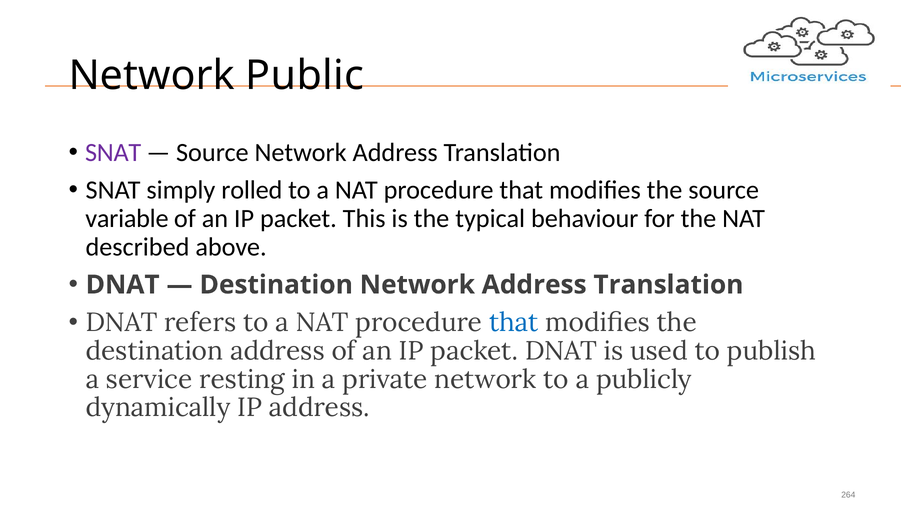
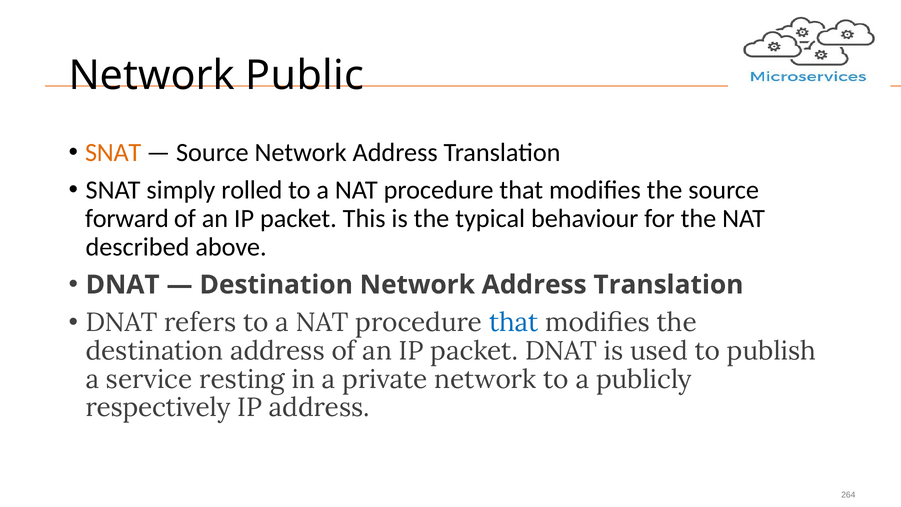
SNAT at (113, 152) colour: purple -> orange
variable: variable -> forward
dynamically: dynamically -> respectively
